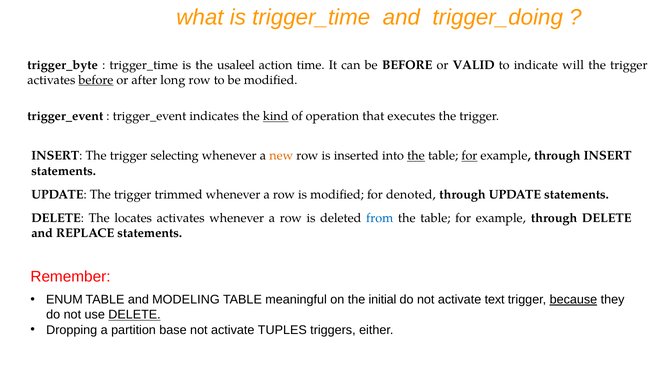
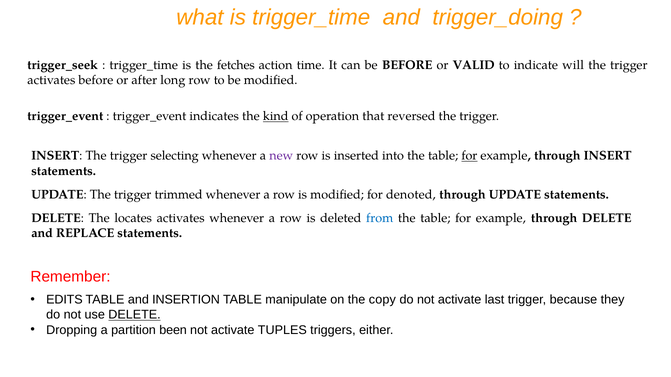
trigger_byte: trigger_byte -> trigger_seek
usaleel: usaleel -> fetches
before at (96, 80) underline: present -> none
executes: executes -> reversed
new colour: orange -> purple
the at (416, 156) underline: present -> none
ENUM: ENUM -> EDITS
MODELING: MODELING -> INSERTION
meaningful: meaningful -> manipulate
initial: initial -> copy
text: text -> last
because underline: present -> none
base: base -> been
